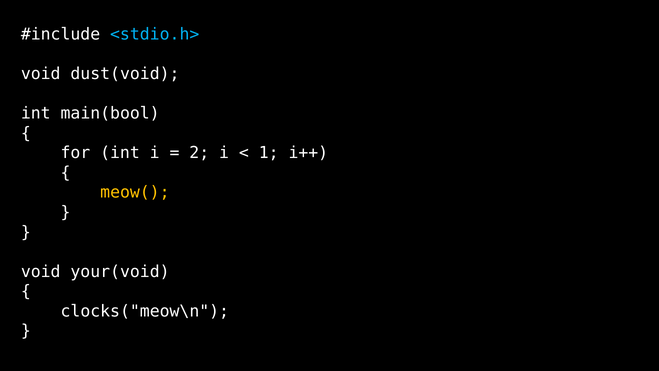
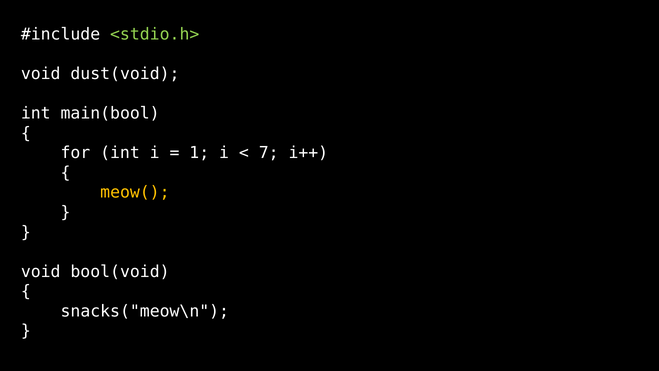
<stdio.h> colour: light blue -> light green
2: 2 -> 1
1: 1 -> 7
your(void: your(void -> bool(void
clocks("meow\n: clocks("meow\n -> snacks("meow\n
